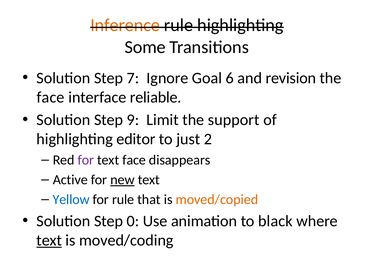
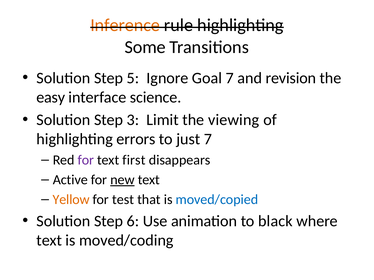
7: 7 -> 5
Goal 6: 6 -> 7
face at (51, 97): face -> easy
reliable: reliable -> science
9: 9 -> 3
support: support -> viewing
editor: editor -> errors
just 2: 2 -> 7
text face: face -> first
Yellow colour: blue -> orange
for rule: rule -> test
moved/copied colour: orange -> blue
0: 0 -> 6
text at (49, 241) underline: present -> none
